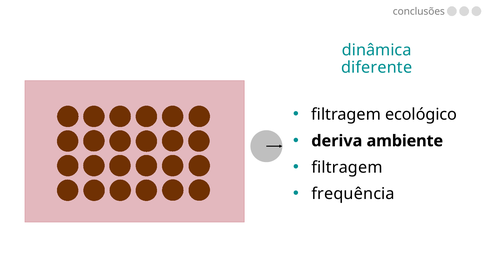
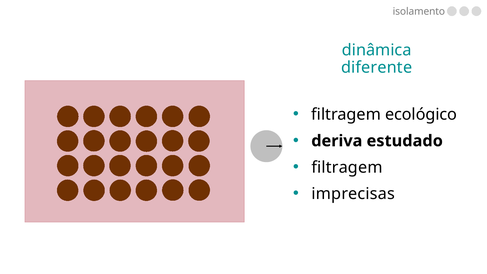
conclusões: conclusões -> isolamento
ambiente: ambiente -> estudado
frequência: frequência -> imprecisas
